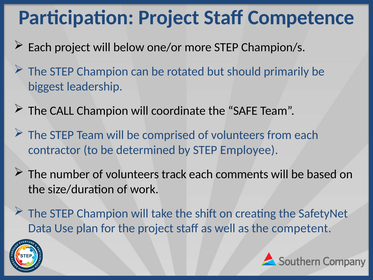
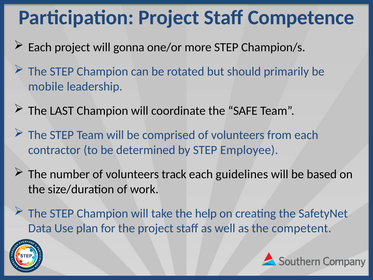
below: below -> gonna
biggest: biggest -> mobile
CALL: CALL -> LAST
comments: comments -> guidelines
shift: shift -> help
